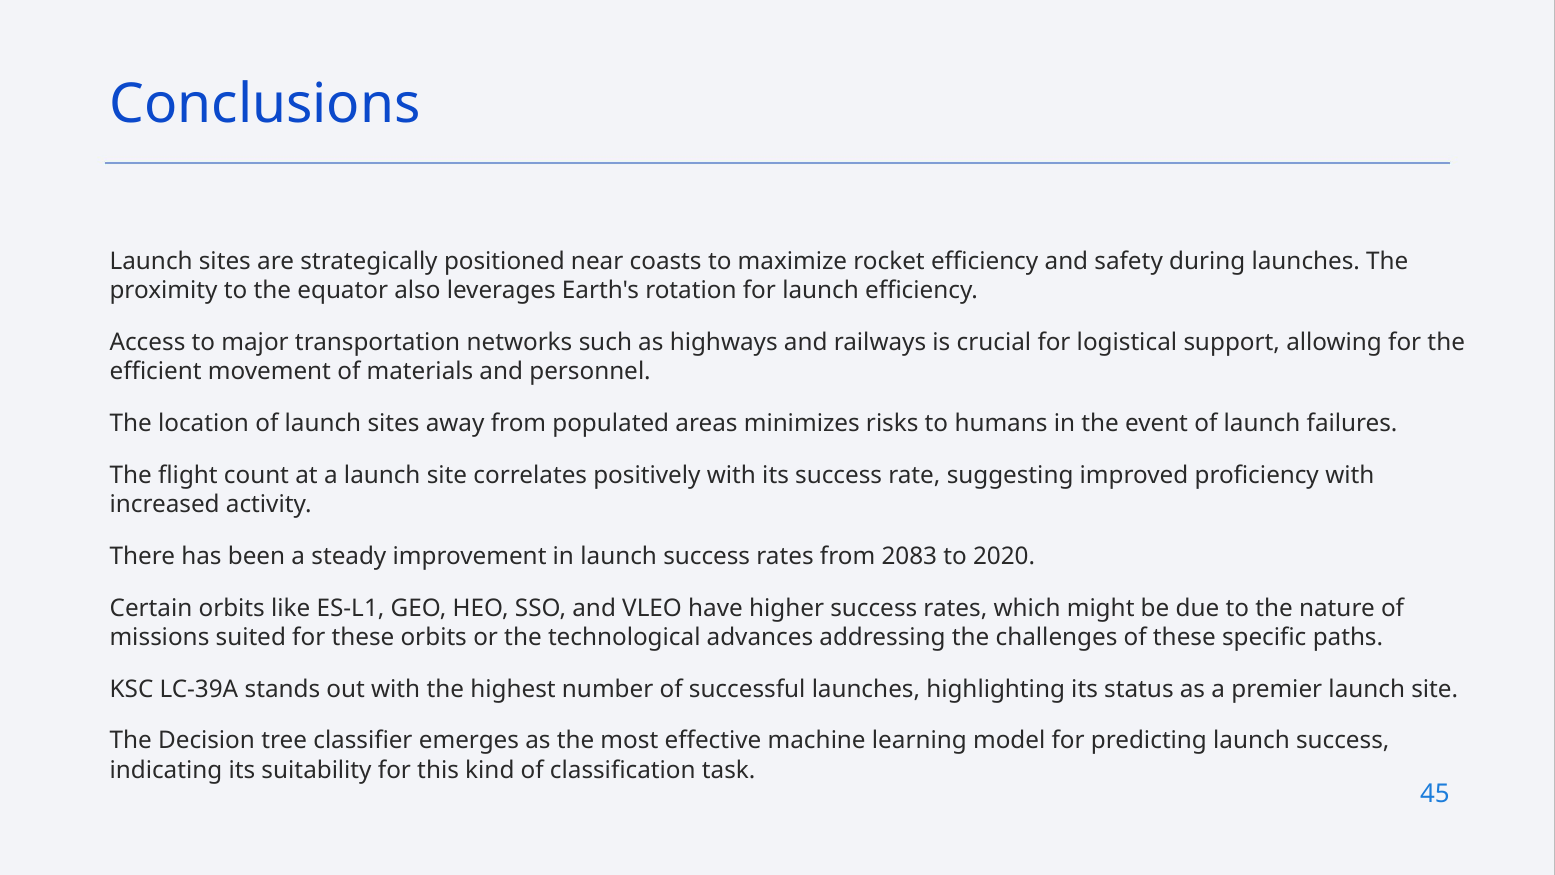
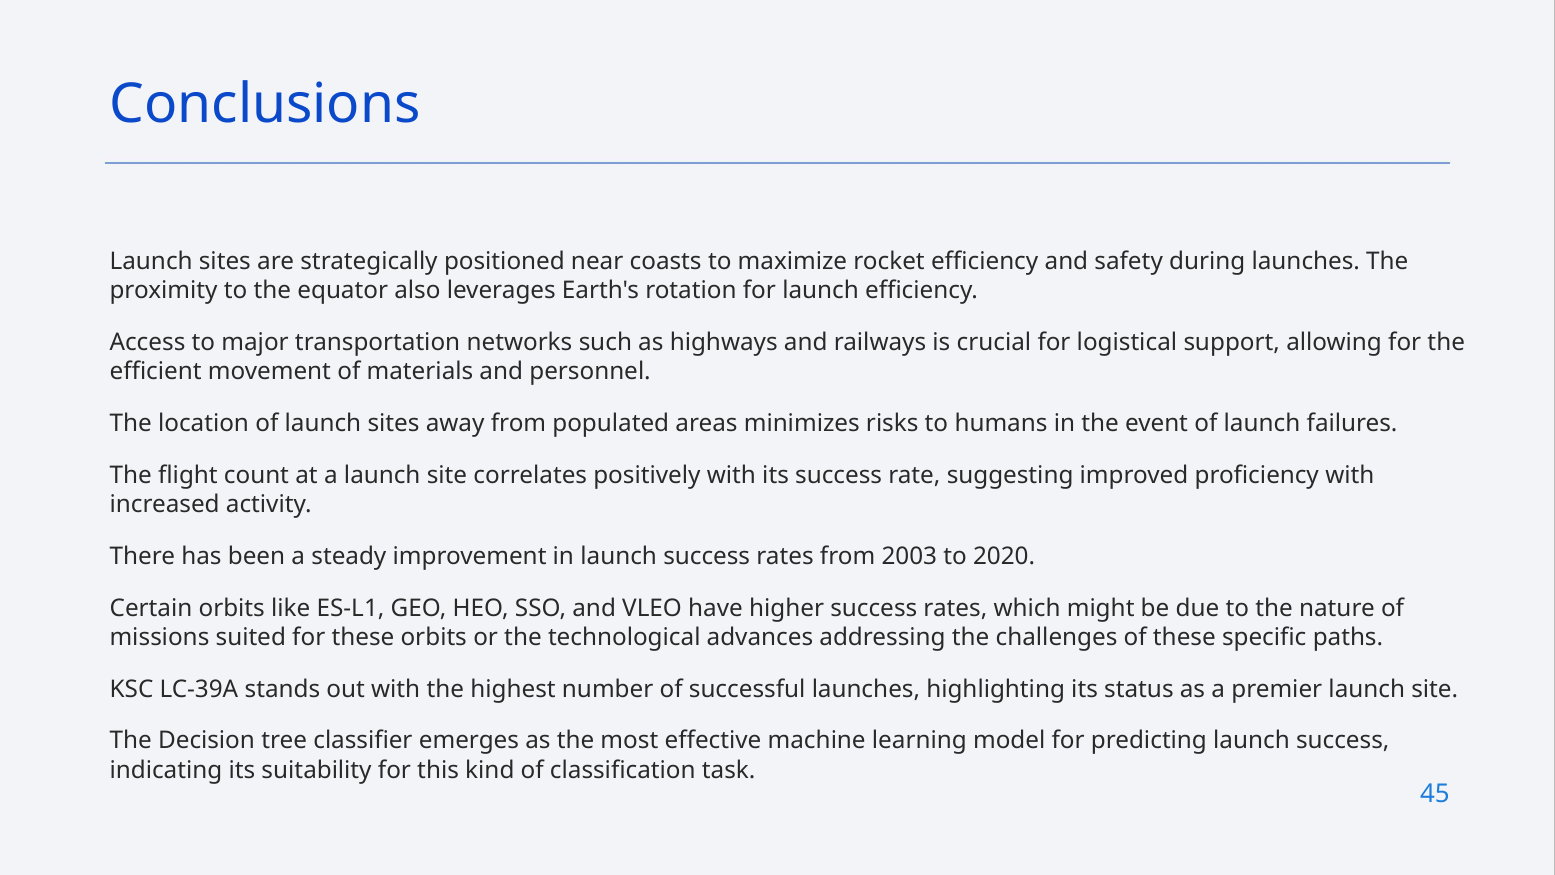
2083: 2083 -> 2003
